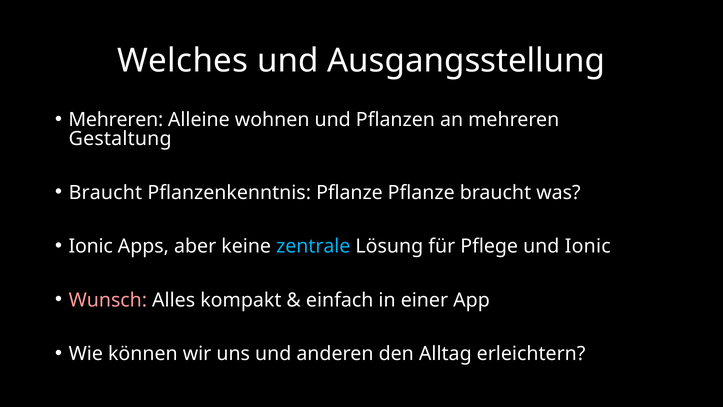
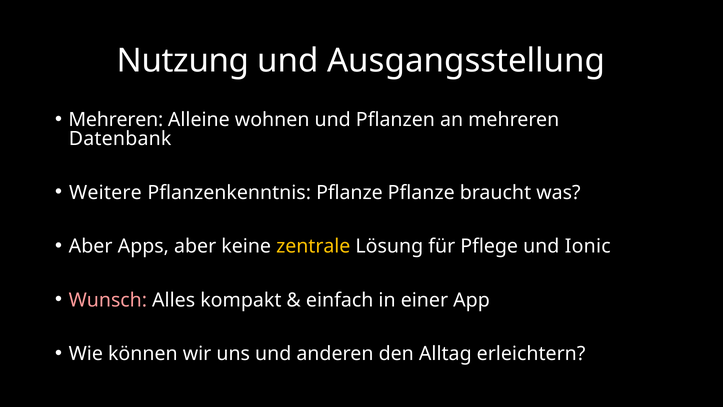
Welches: Welches -> Nutzung
Gestaltung: Gestaltung -> Datenbank
Braucht at (105, 192): Braucht -> Weitere
Ionic at (91, 246): Ionic -> Aber
zentrale colour: light blue -> yellow
